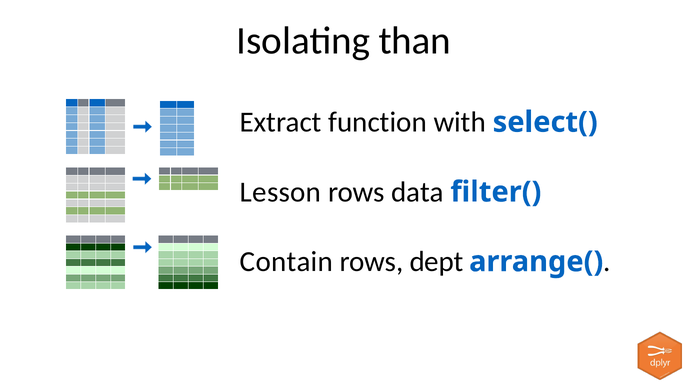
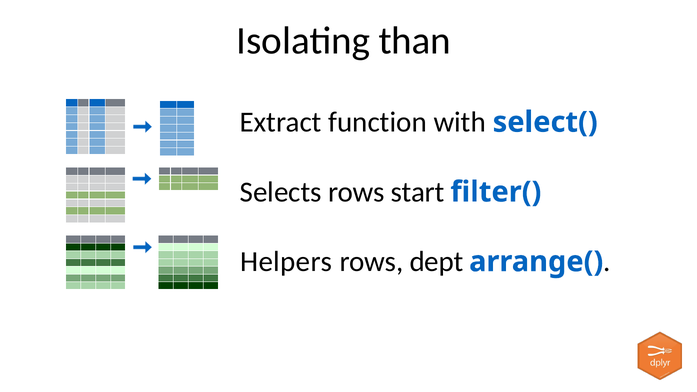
Lesson: Lesson -> Selects
data: data -> start
Contain: Contain -> Helpers
